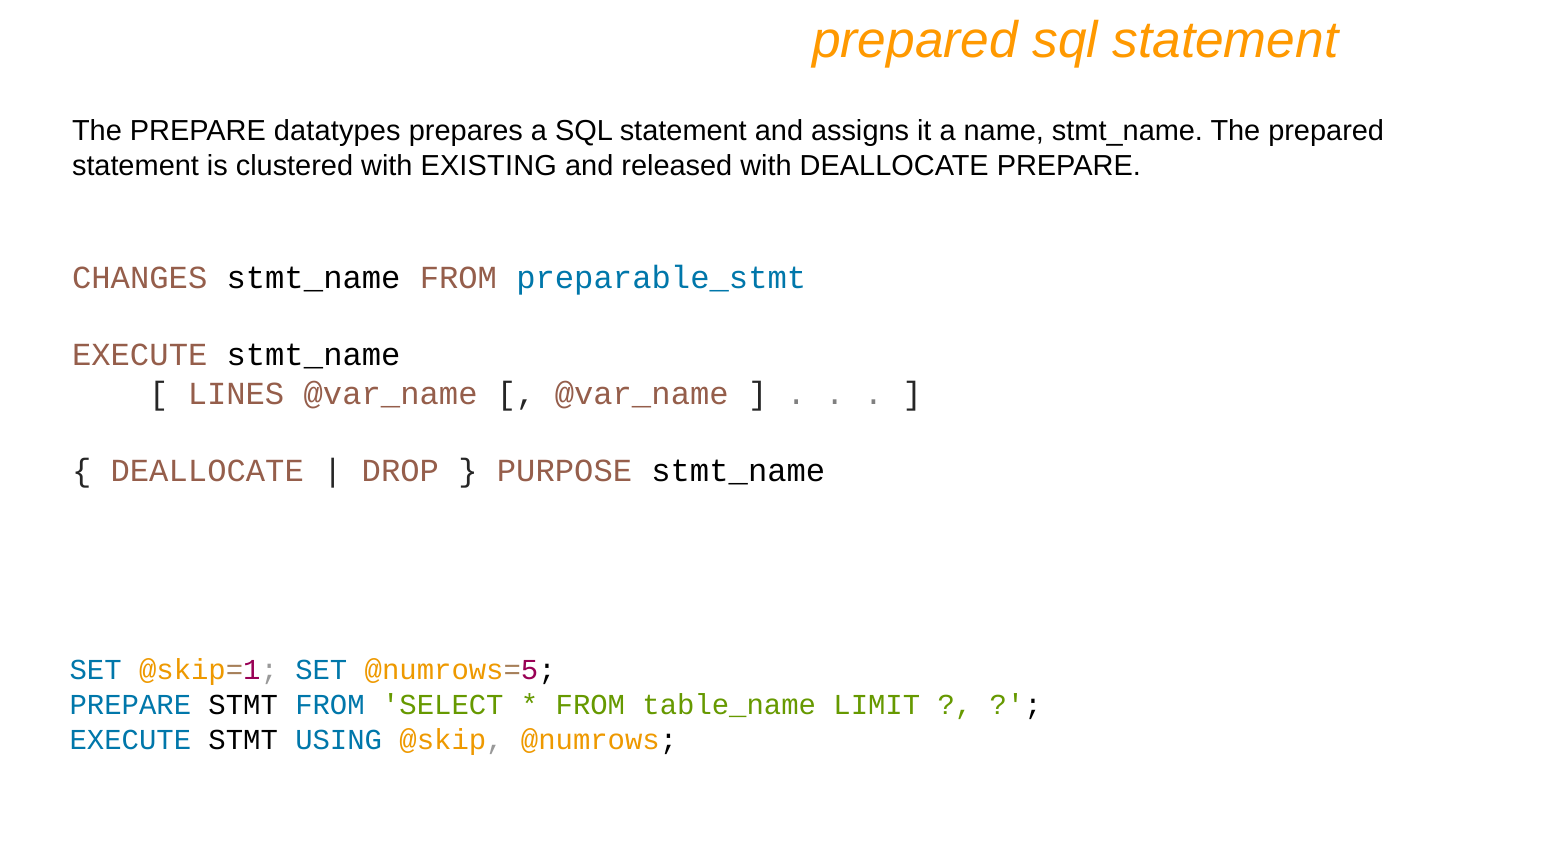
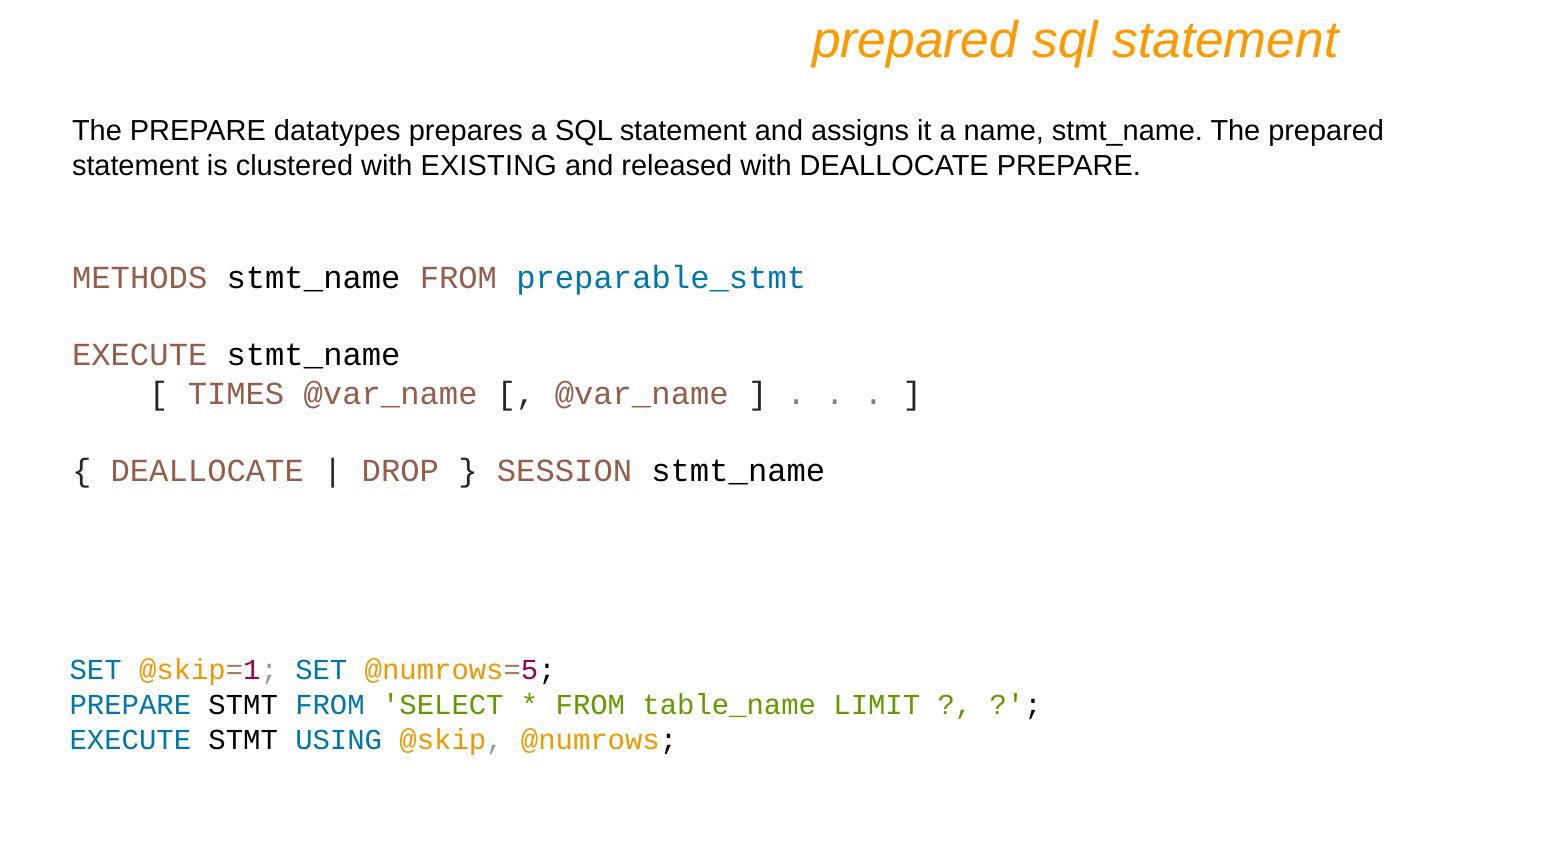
CHANGES: CHANGES -> METHODS
LINES: LINES -> TIMES
PURPOSE: PURPOSE -> SESSION
